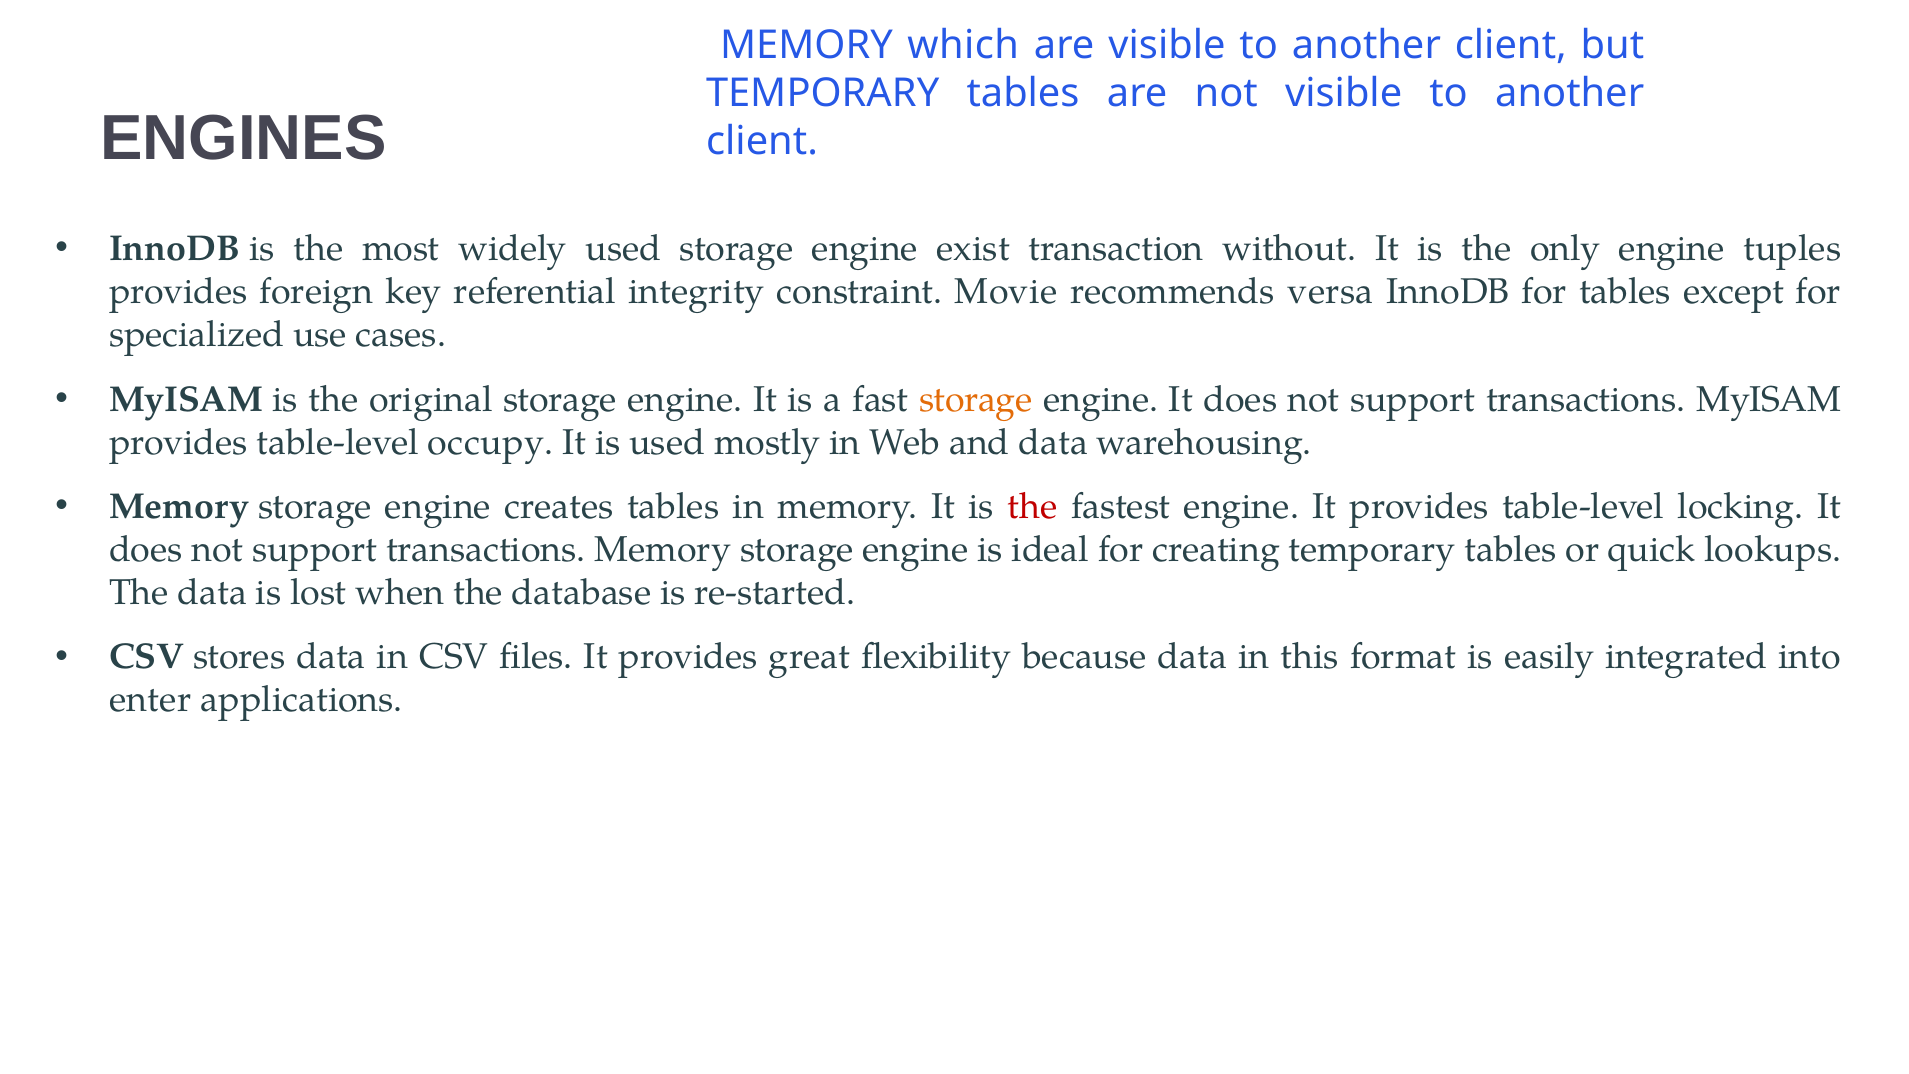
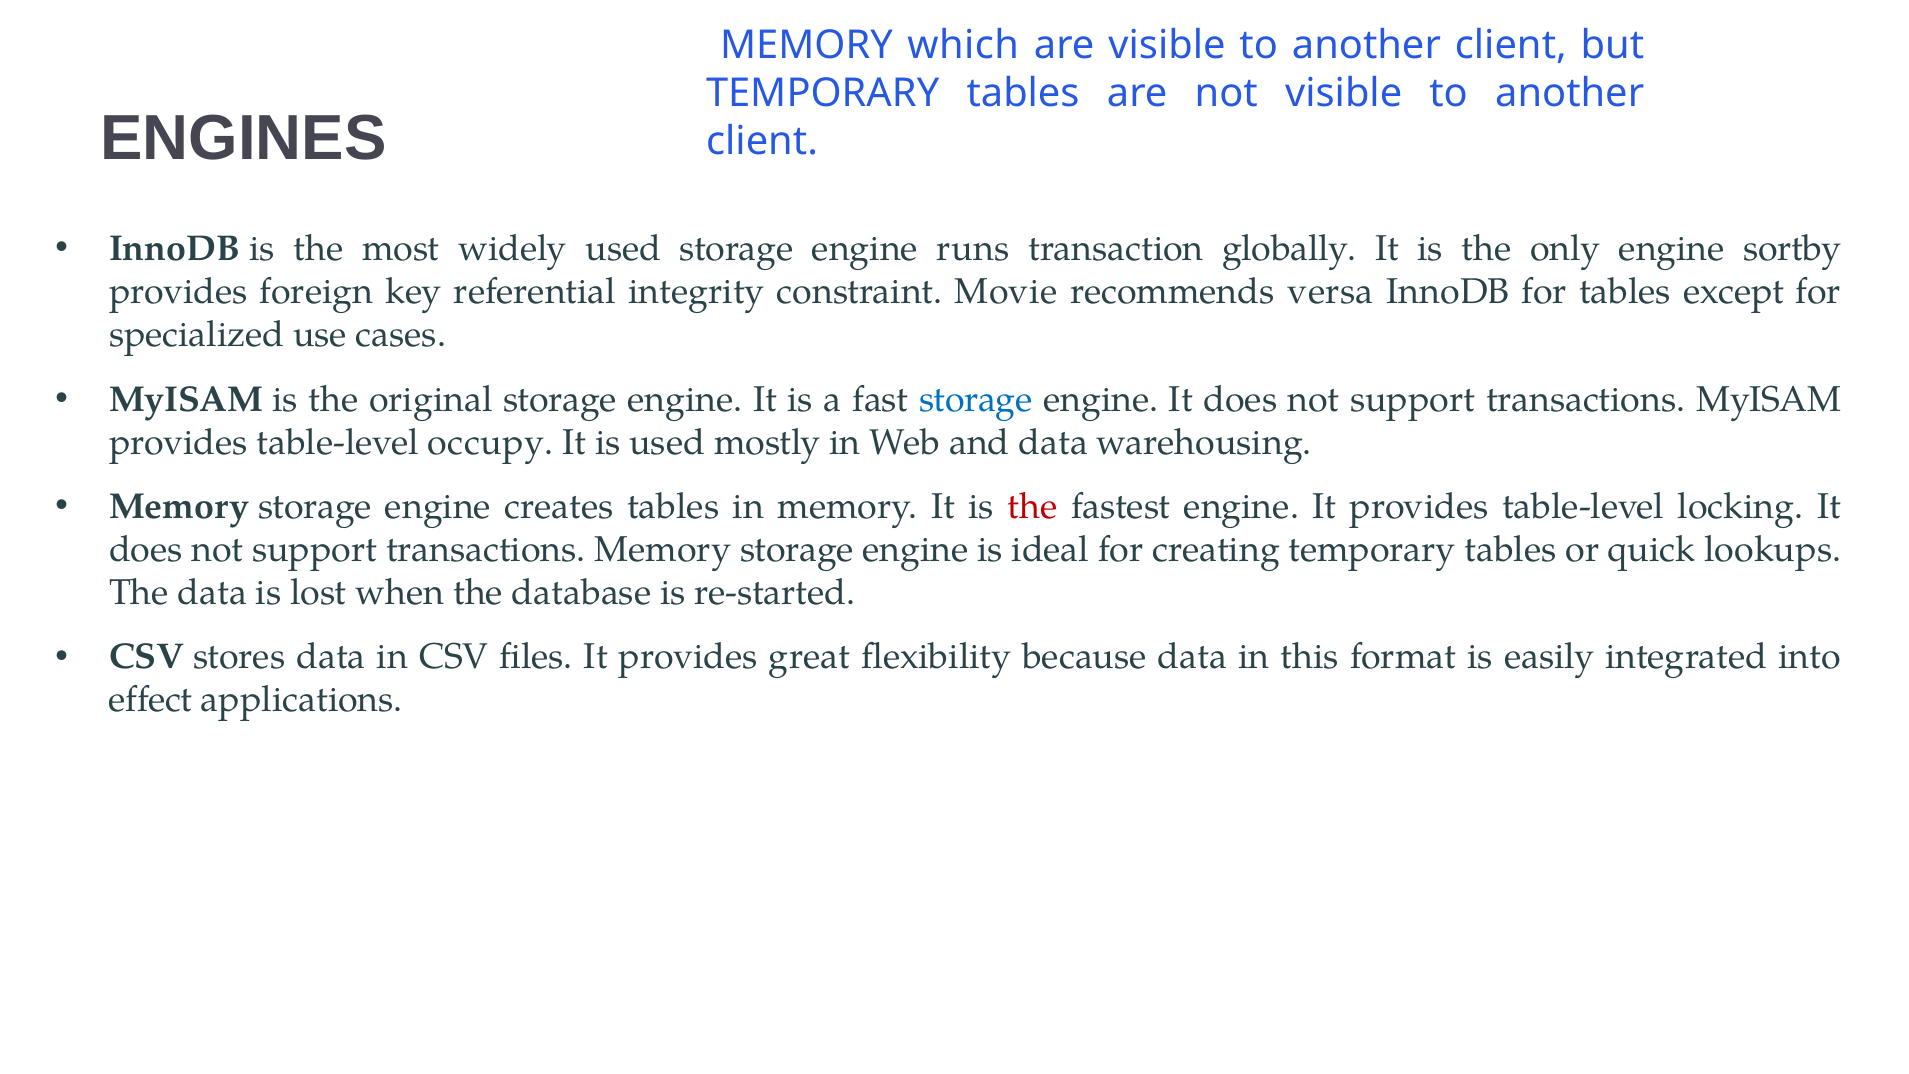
exist: exist -> runs
without: without -> globally
tuples: tuples -> sortby
storage at (976, 399) colour: orange -> blue
enter: enter -> effect
